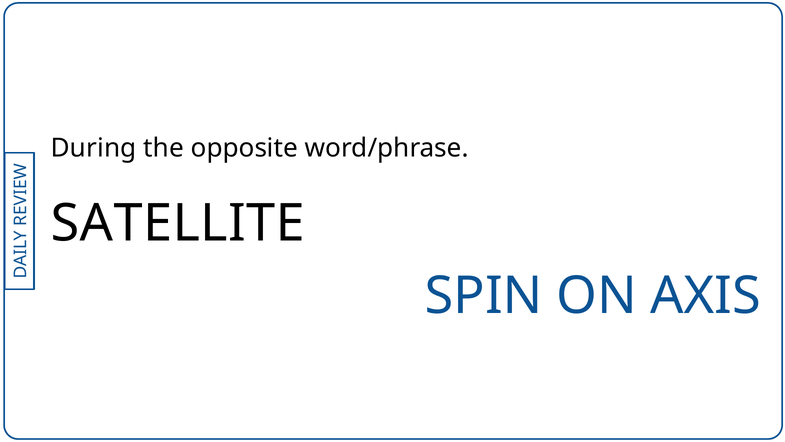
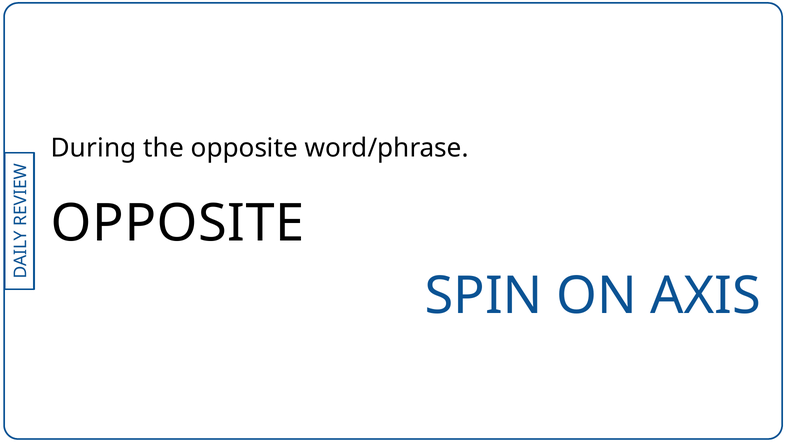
SATELLITE at (178, 223): SATELLITE -> OPPOSITE
